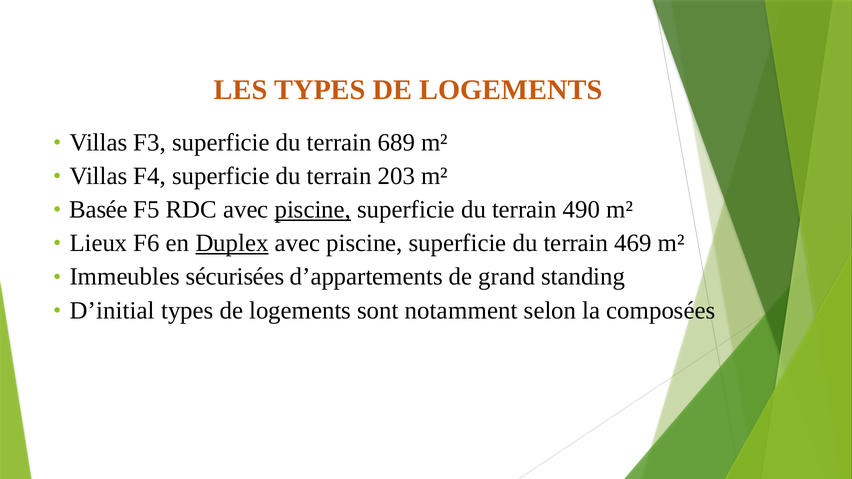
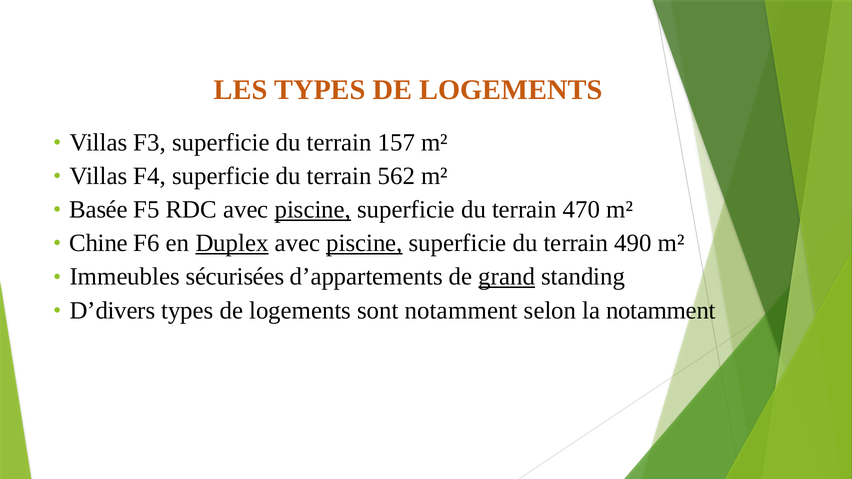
689: 689 -> 157
203: 203 -> 562
490: 490 -> 470
Lieux: Lieux -> Chine
piscine at (364, 243) underline: none -> present
469: 469 -> 490
grand underline: none -> present
D’initial: D’initial -> D’divers
la composées: composées -> notamment
